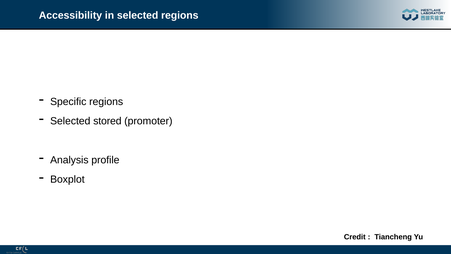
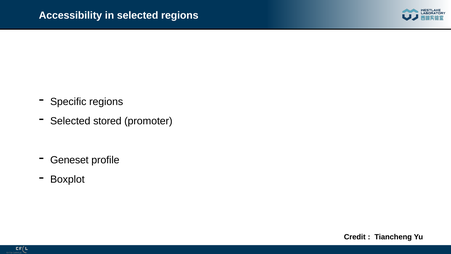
Analysis: Analysis -> Geneset
